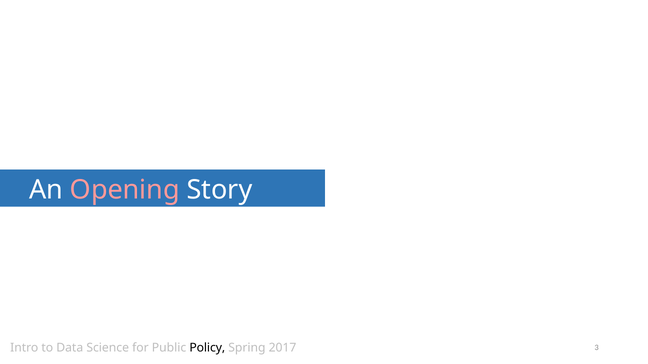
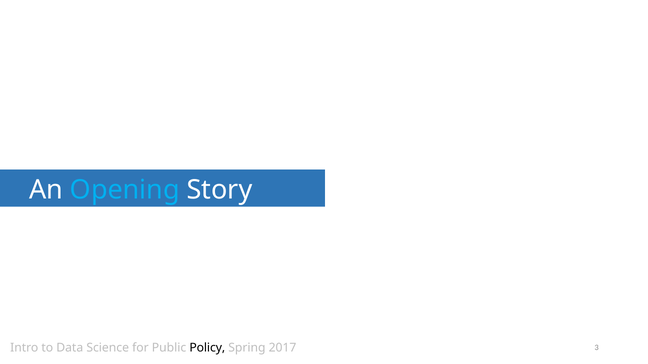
Opening colour: pink -> light blue
